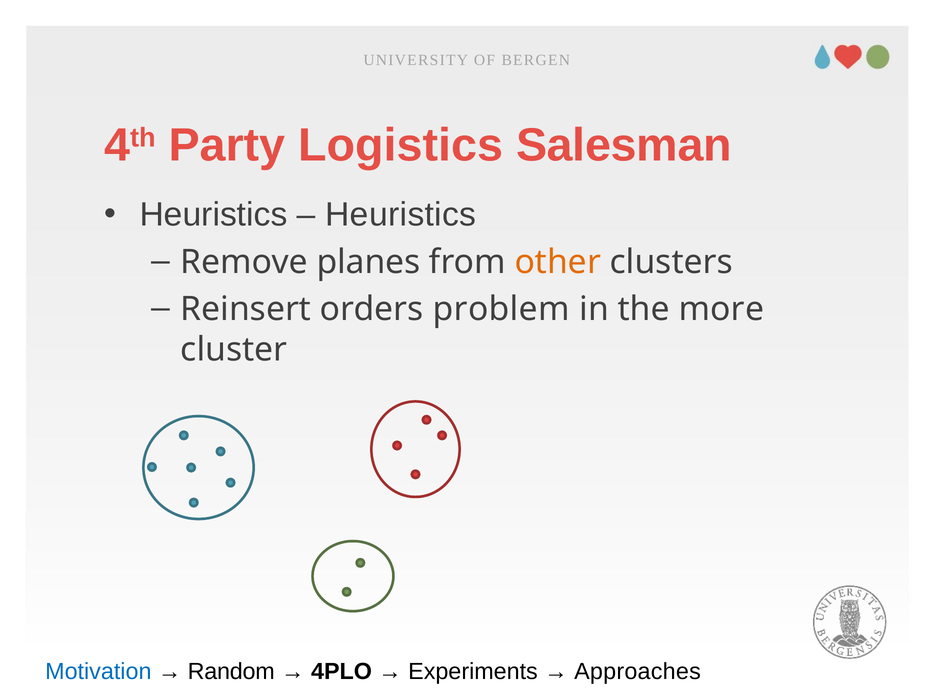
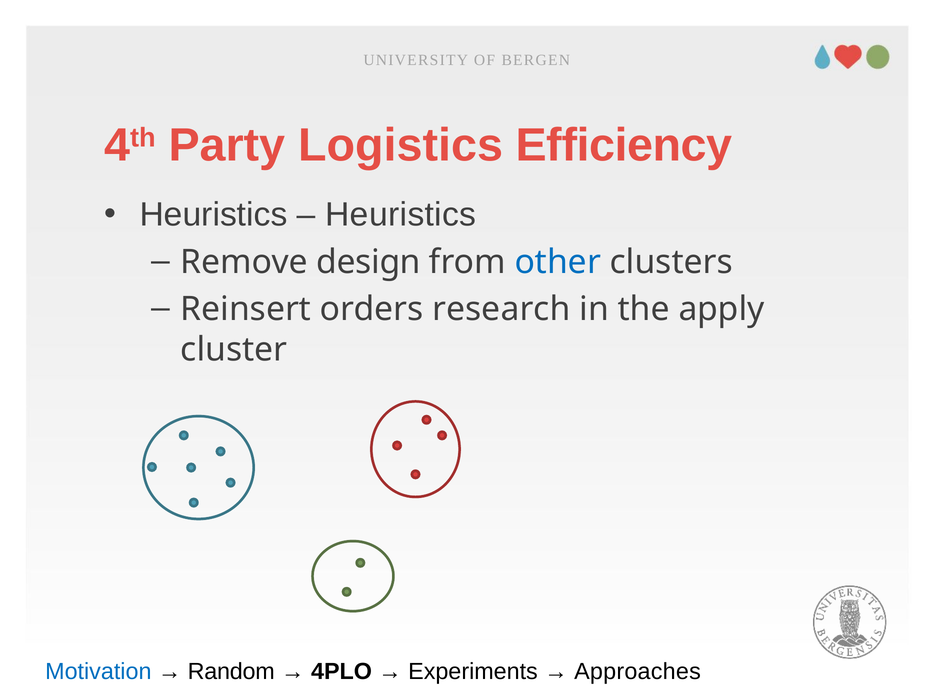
Salesman: Salesman -> Efficiency
planes: planes -> design
other colour: orange -> blue
problem: problem -> research
more: more -> apply
